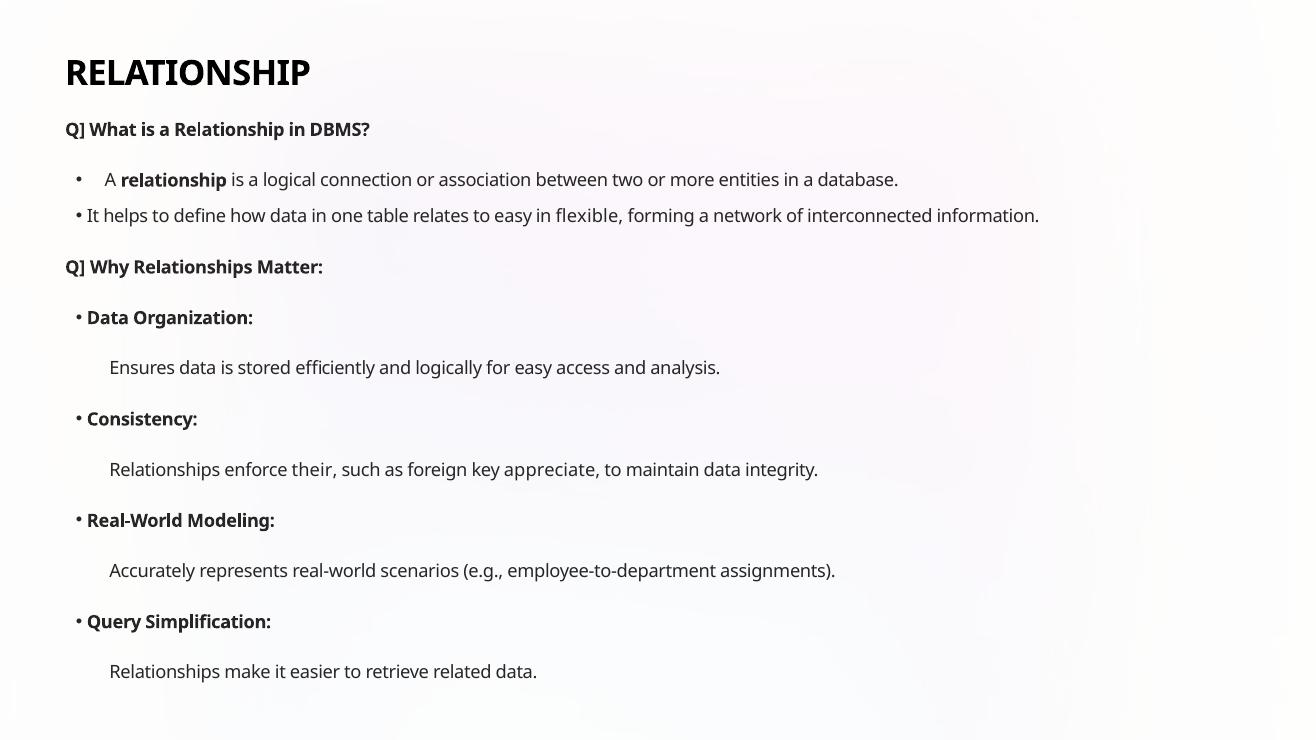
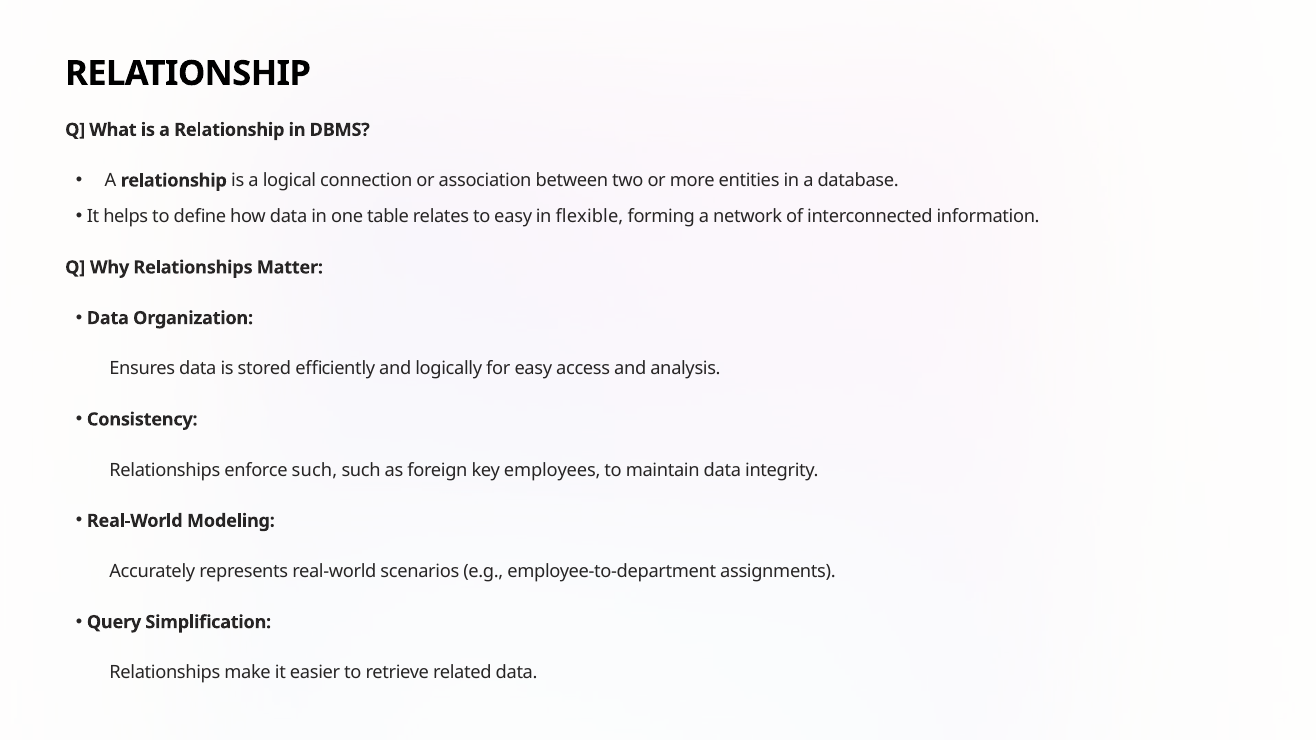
enforce their: their -> such
appreciate: appreciate -> employees
